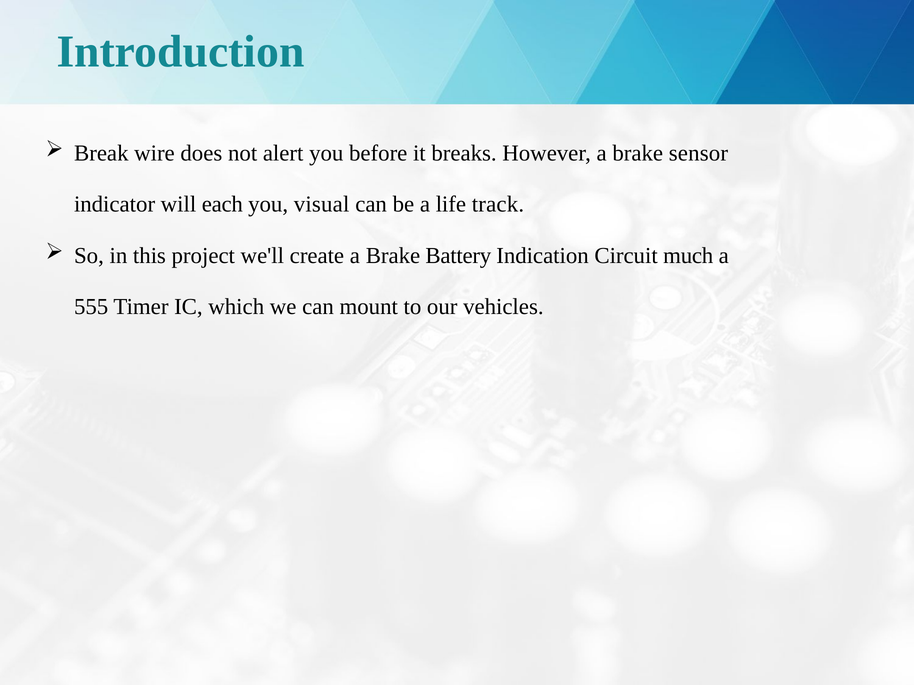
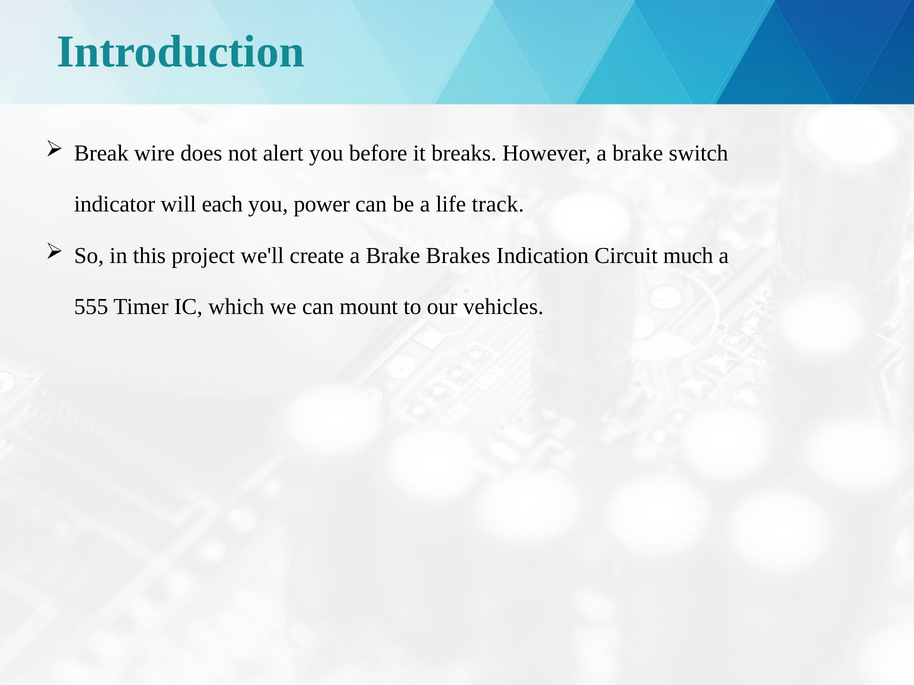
sensor: sensor -> switch
visual: visual -> power
Battery: Battery -> Brakes
